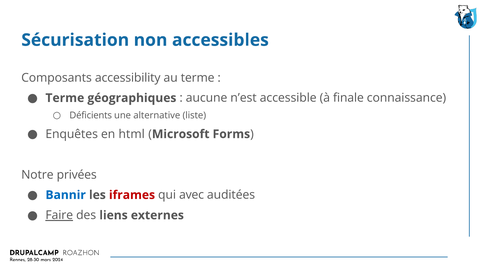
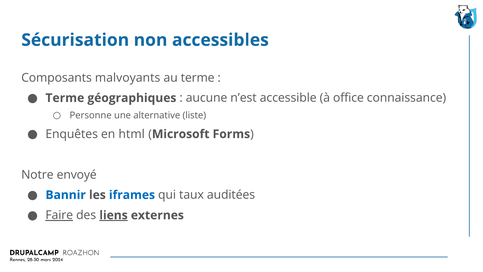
accessibility: accessibility -> malvoyants
finale: finale -> office
Déficients: Déficients -> Personne
privées: privées -> envoyé
iframes colour: red -> blue
avec: avec -> taux
liens underline: none -> present
